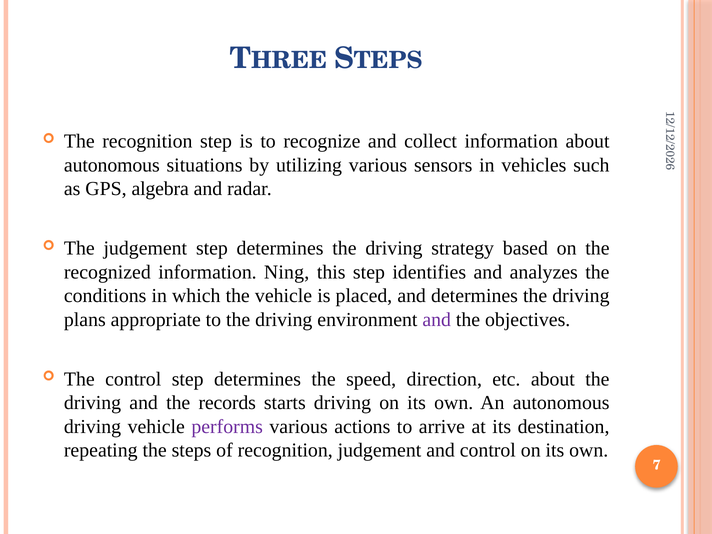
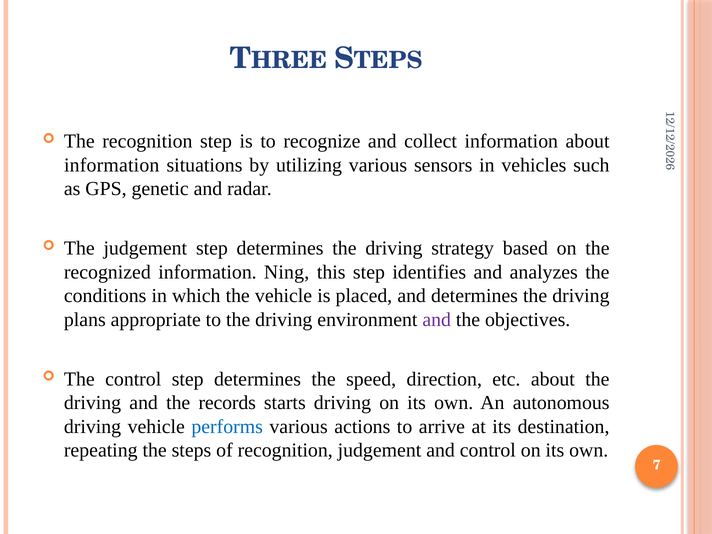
autonomous at (112, 165): autonomous -> information
algebra: algebra -> genetic
performs colour: purple -> blue
